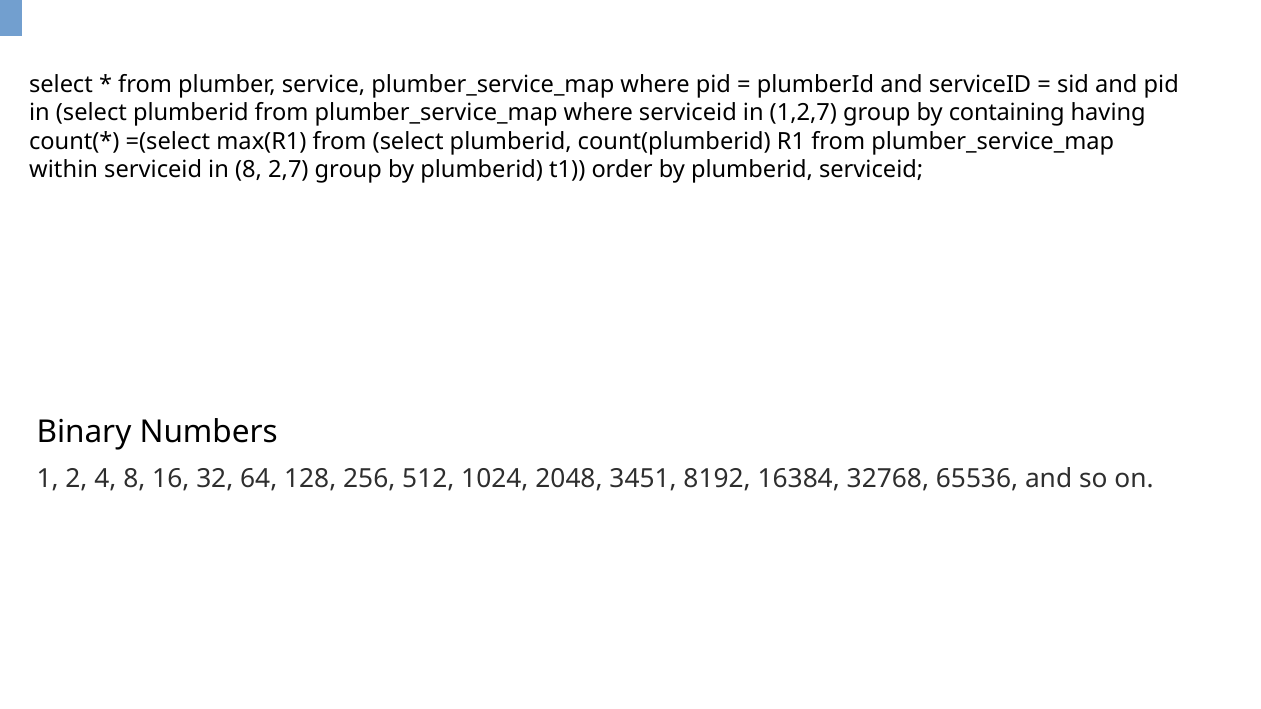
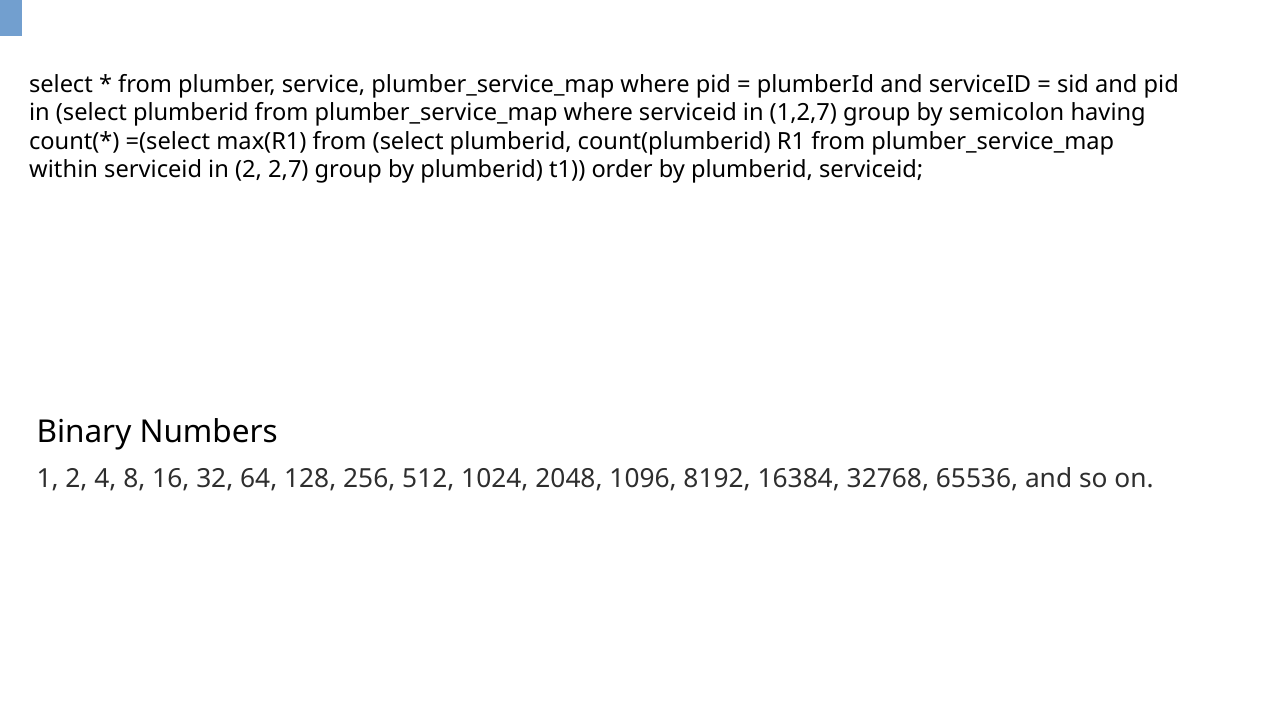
containing: containing -> semicolon
in 8: 8 -> 2
3451: 3451 -> 1096
